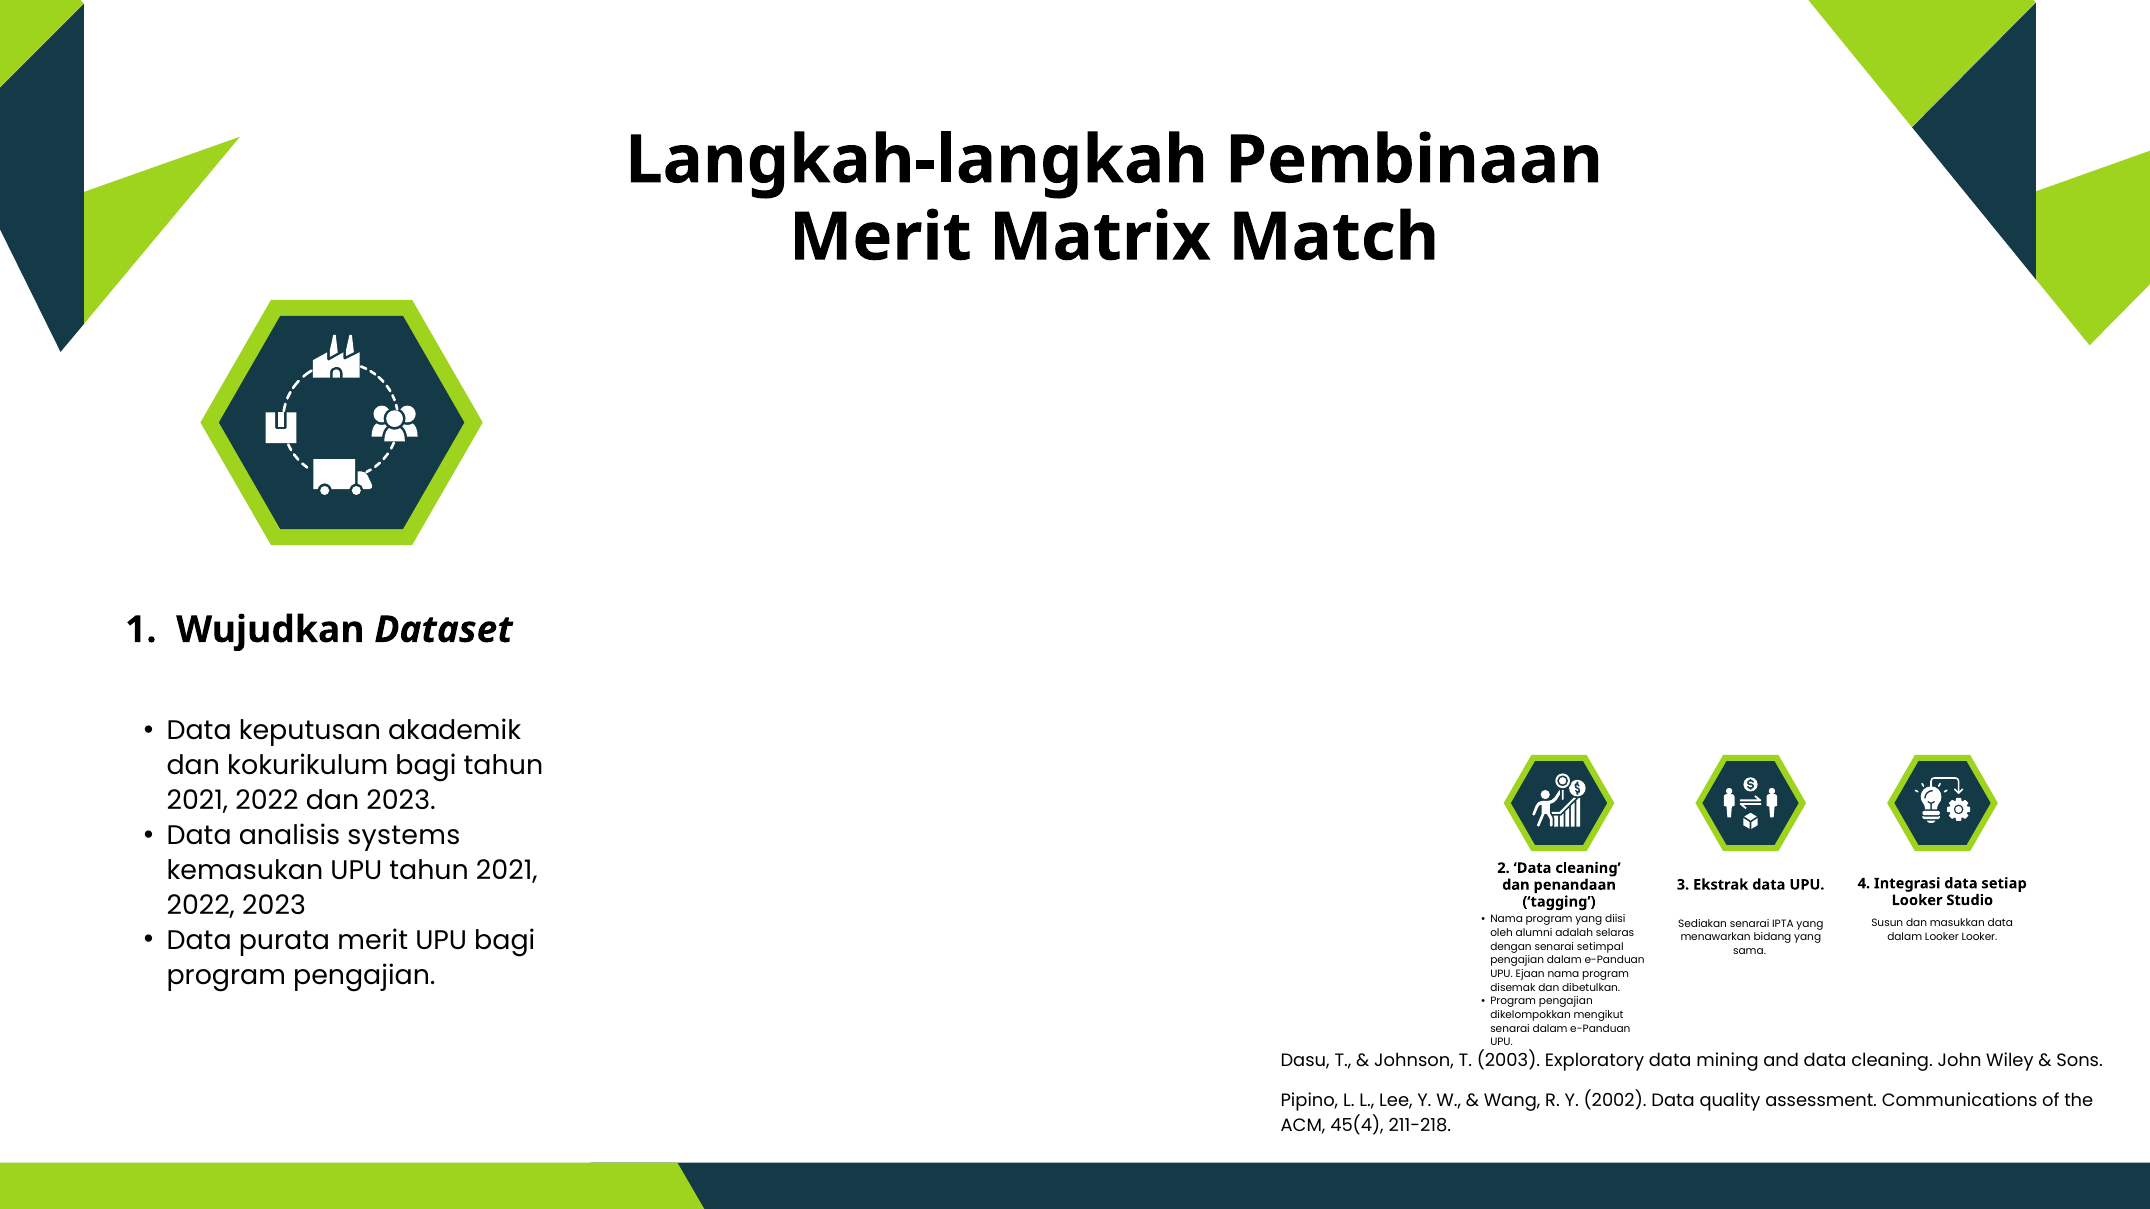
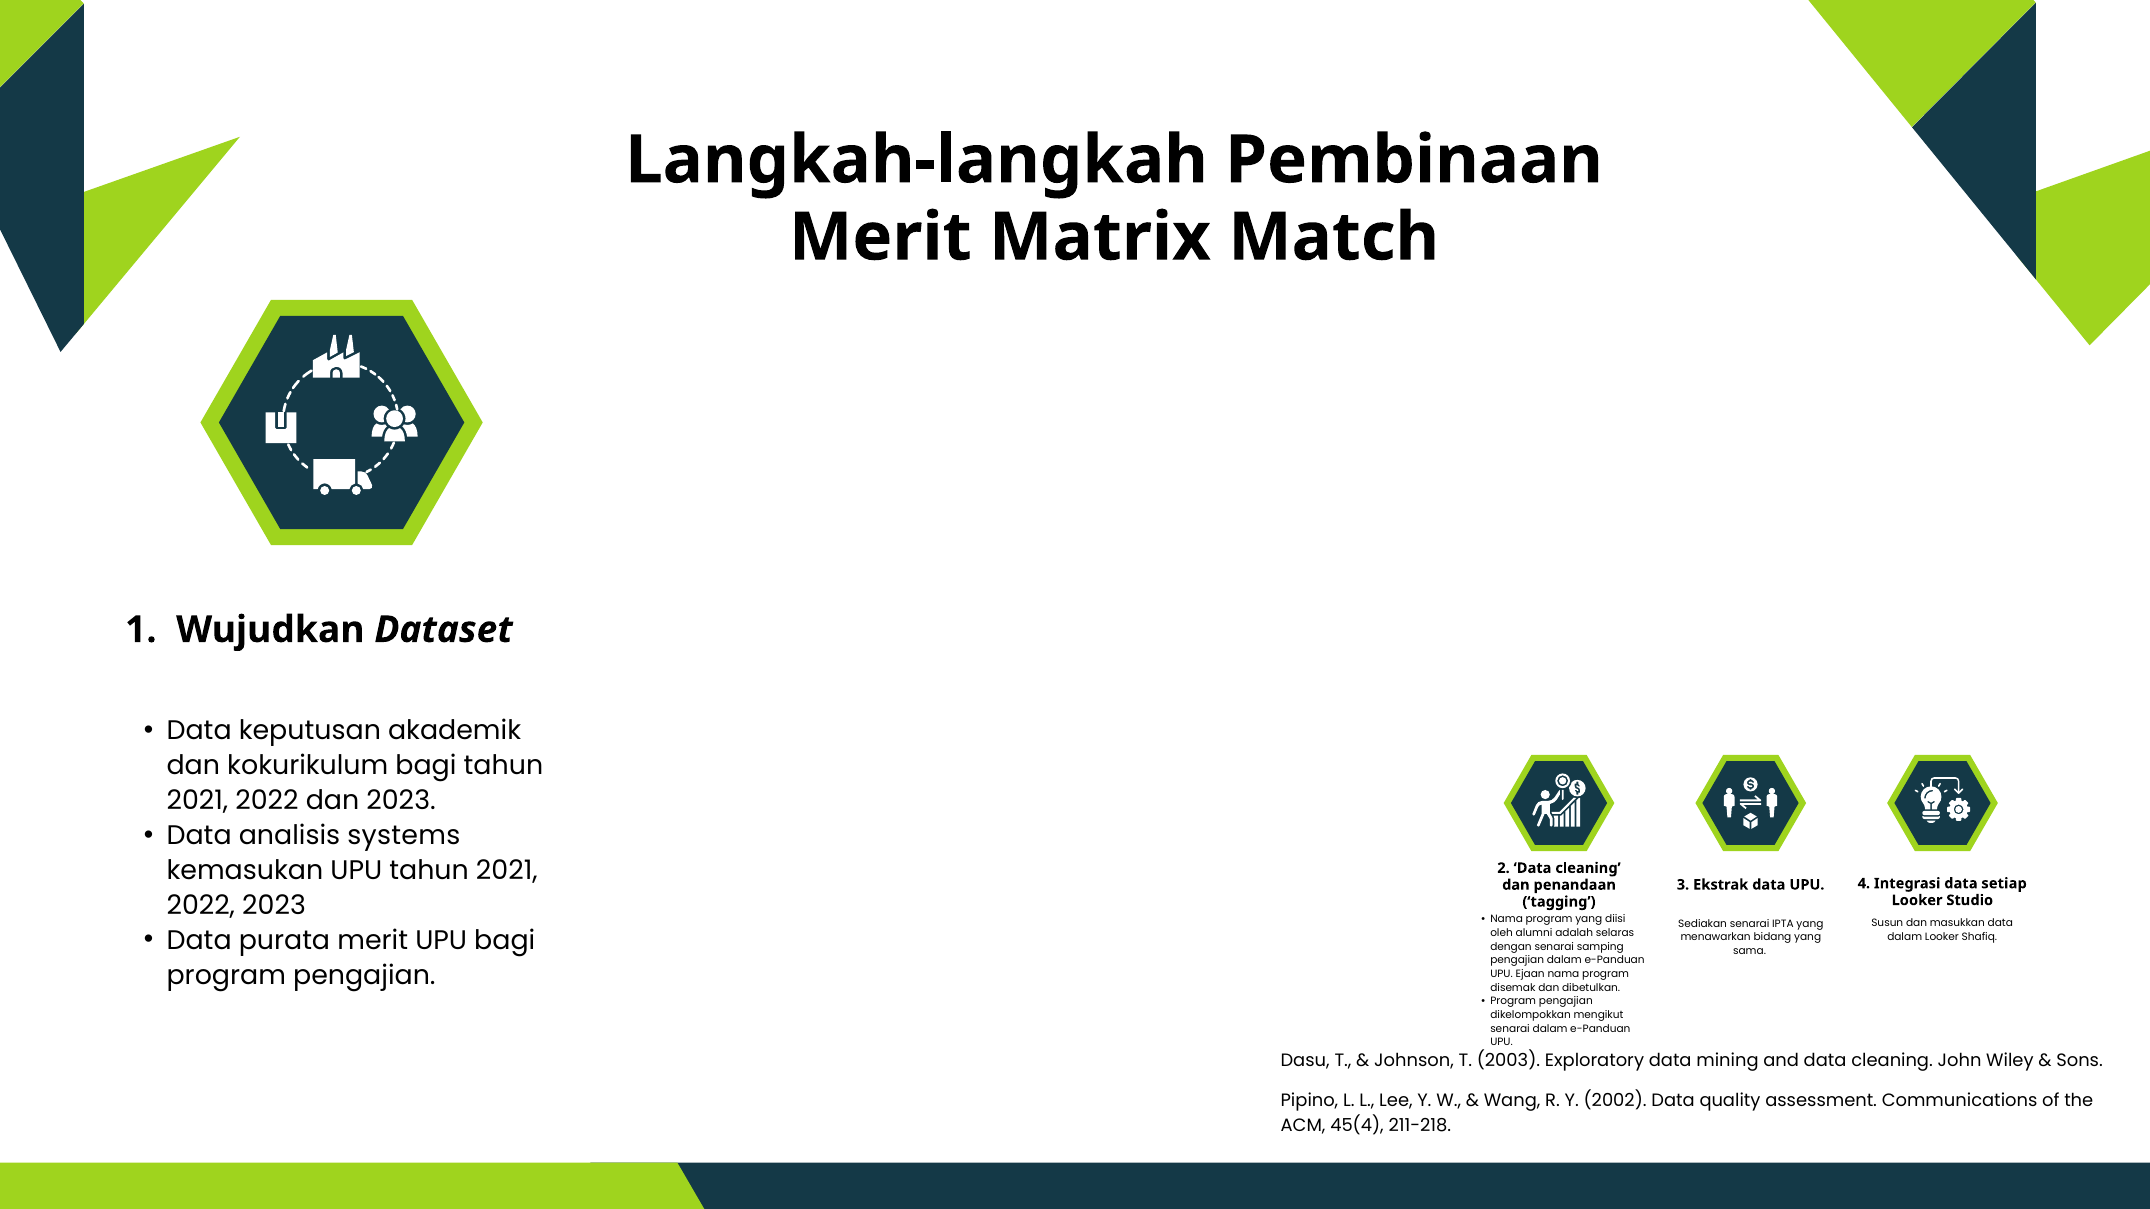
Looker Looker: Looker -> Shafiq
setimpal: setimpal -> samping
